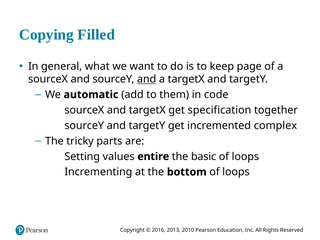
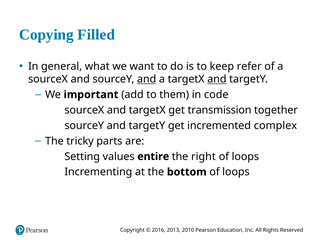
page: page -> refer
and at (217, 79) underline: none -> present
automatic: automatic -> important
specification: specification -> transmission
basic: basic -> right
